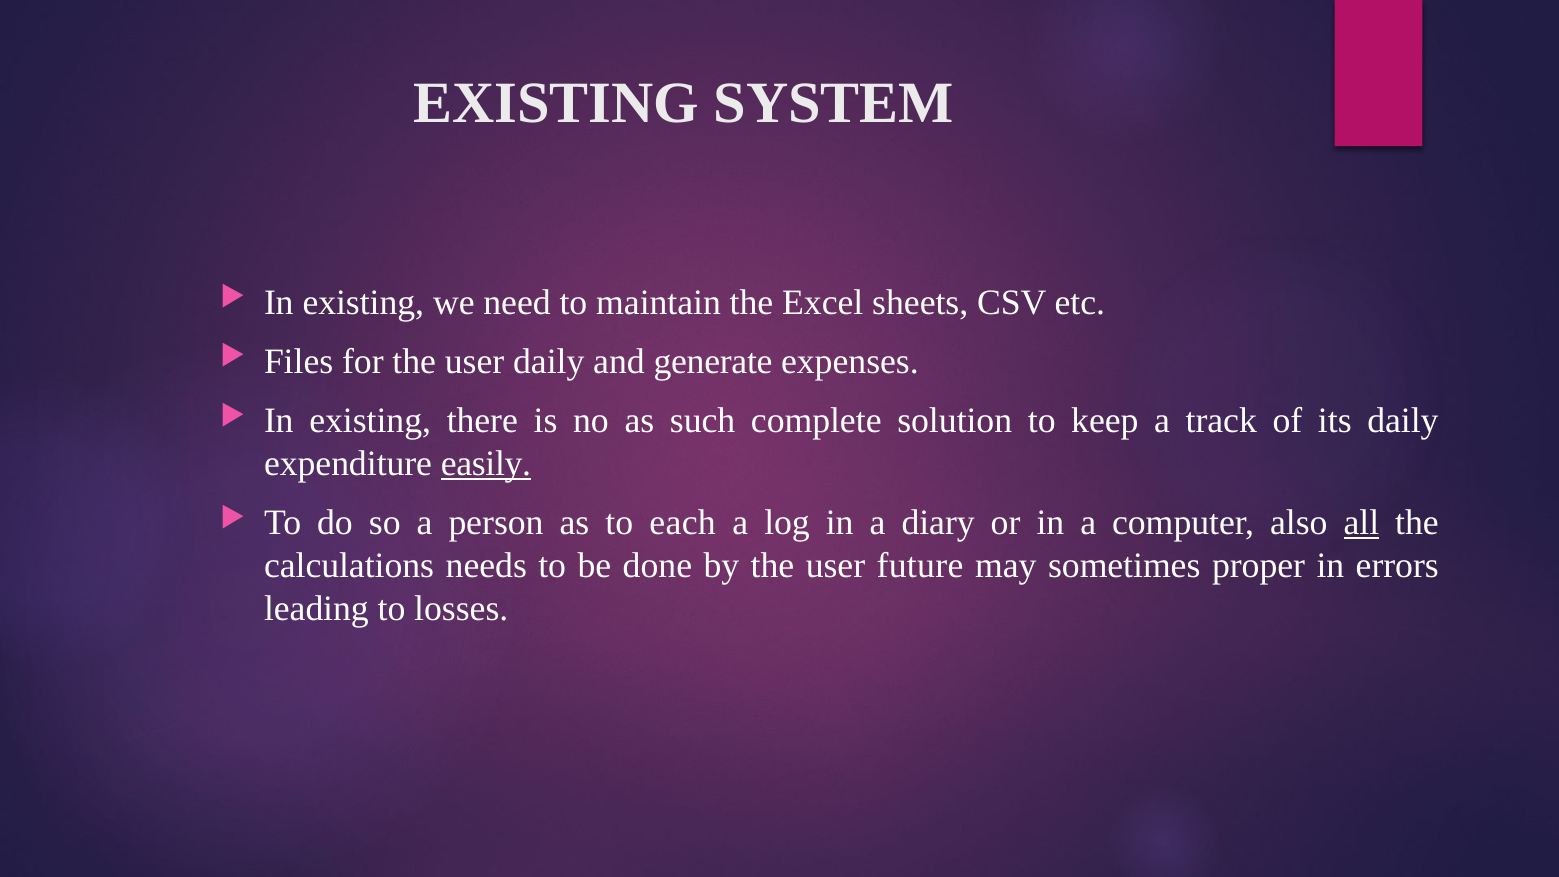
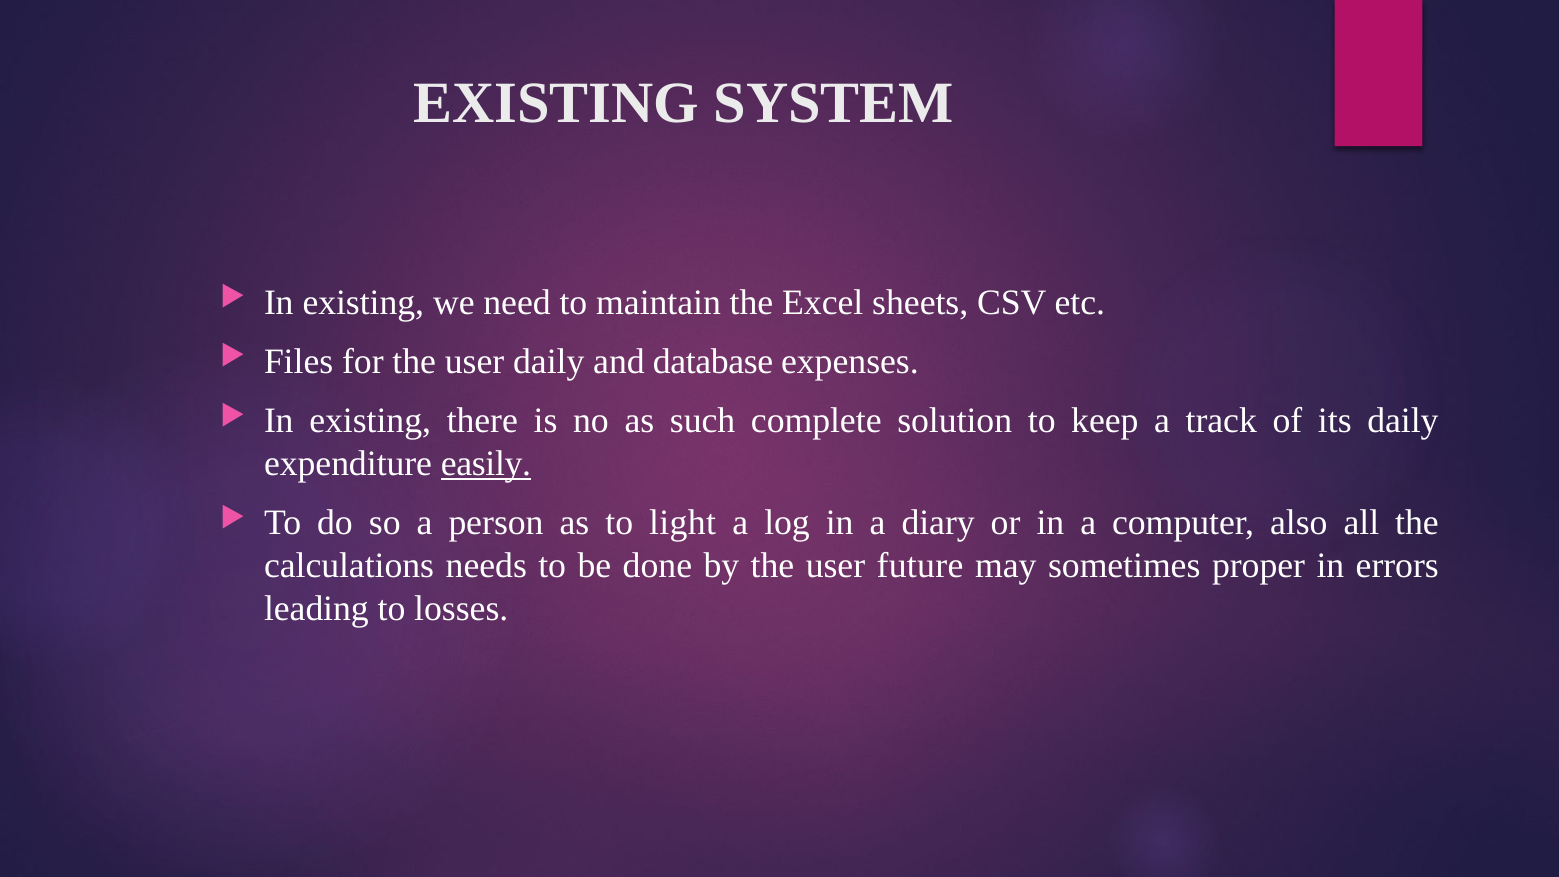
generate: generate -> database
each: each -> light
all underline: present -> none
